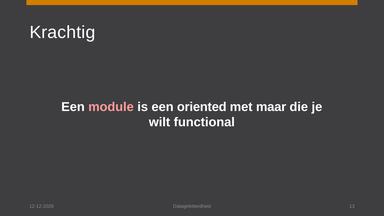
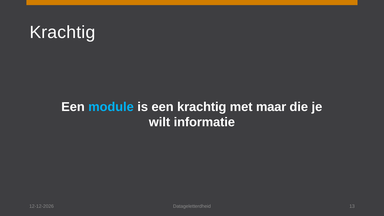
module colour: pink -> light blue
een oriented: oriented -> krachtig
functional: functional -> informatie
